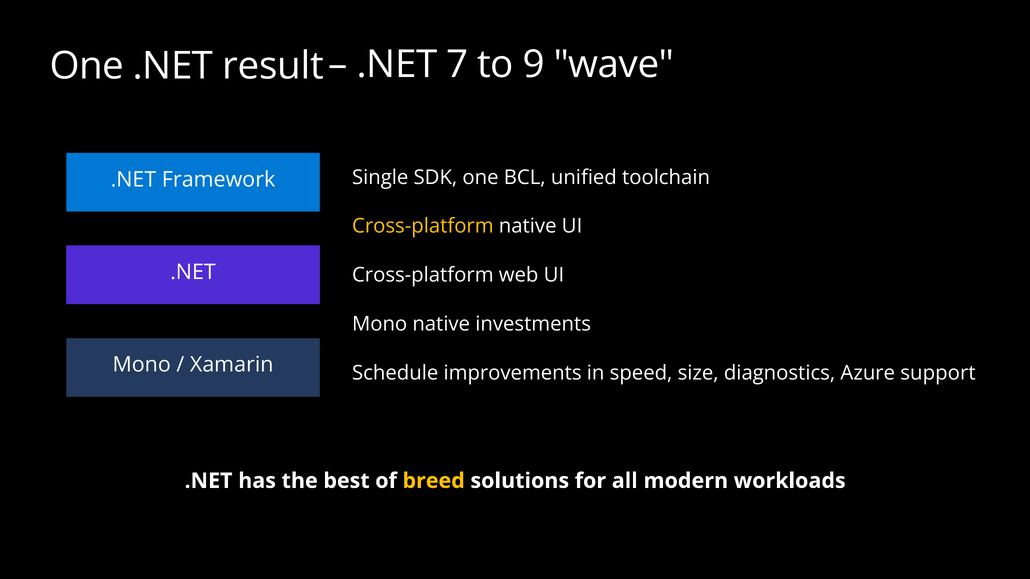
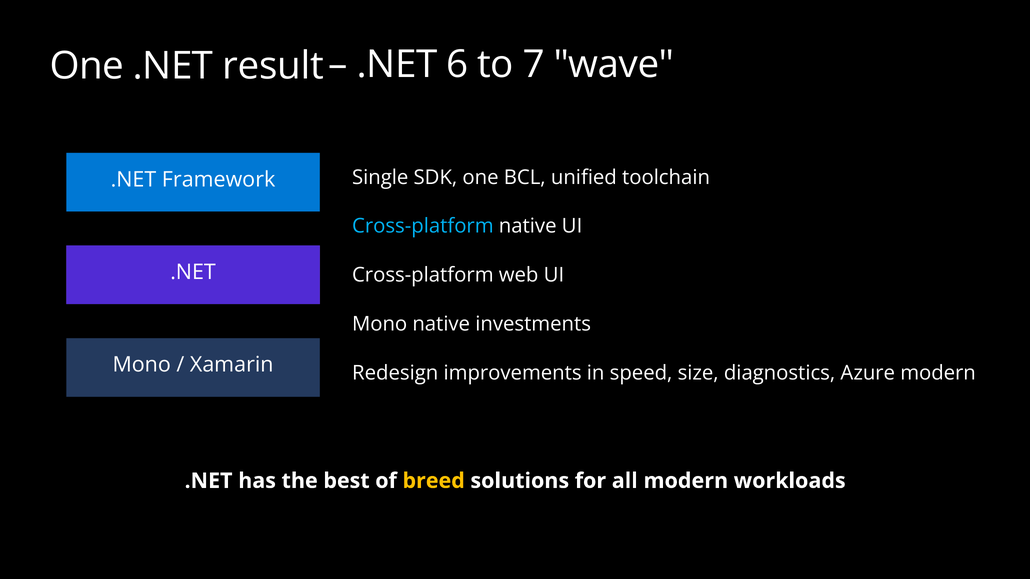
7: 7 -> 6
9: 9 -> 7
Cross-platform at (423, 226) colour: yellow -> light blue
Schedule: Schedule -> Redesign
Azure support: support -> modern
